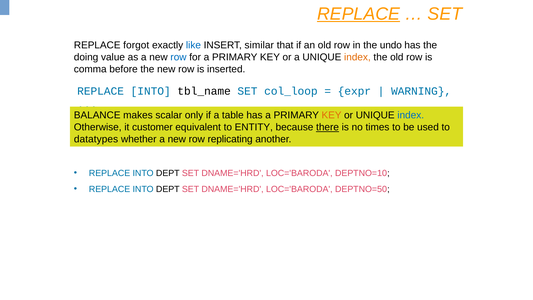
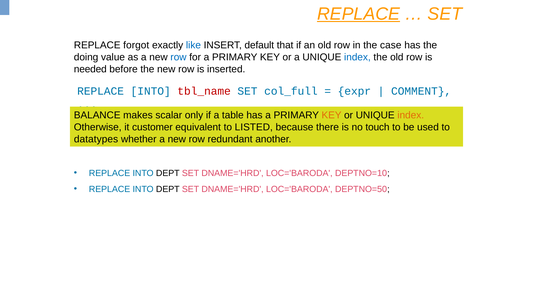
similar: similar -> default
undo: undo -> case
index at (357, 57) colour: orange -> blue
comma: comma -> needed
tbl_name colour: black -> red
col_loop: col_loop -> col_full
WARNING: WARNING -> COMMENT
index at (411, 115) colour: blue -> orange
ENTITY: ENTITY -> LISTED
there underline: present -> none
times: times -> touch
replicating: replicating -> redundant
